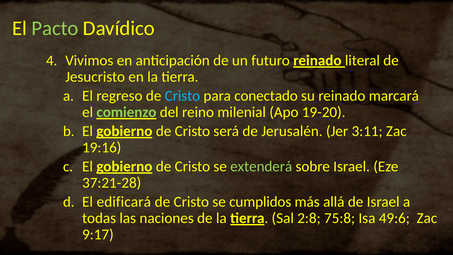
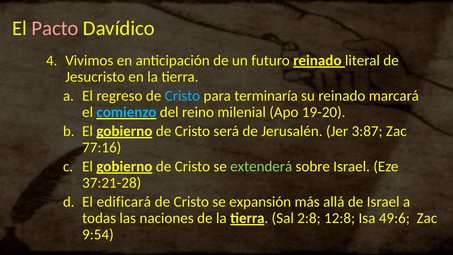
Pacto colour: light green -> pink
conectado: conectado -> terminaría
comienzo colour: light green -> light blue
3:11: 3:11 -> 3:87
19:16: 19:16 -> 77:16
cumplidos: cumplidos -> expansión
75:8: 75:8 -> 12:8
9:17: 9:17 -> 9:54
